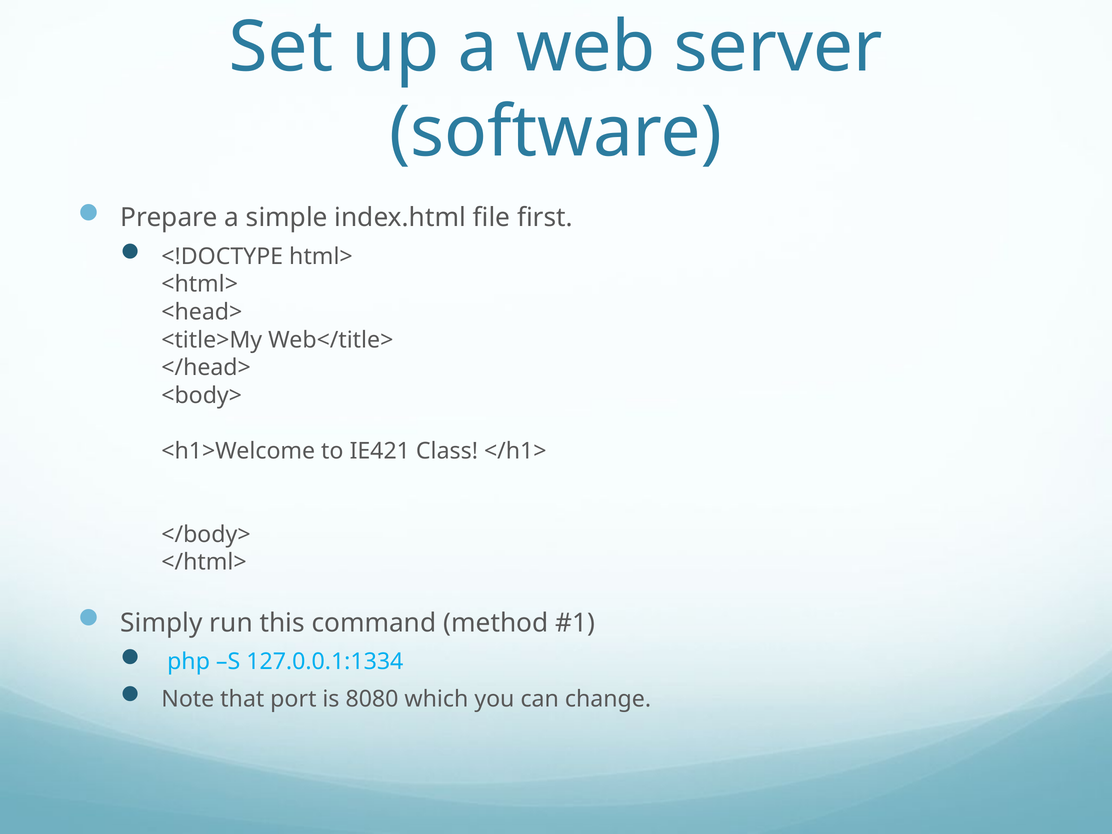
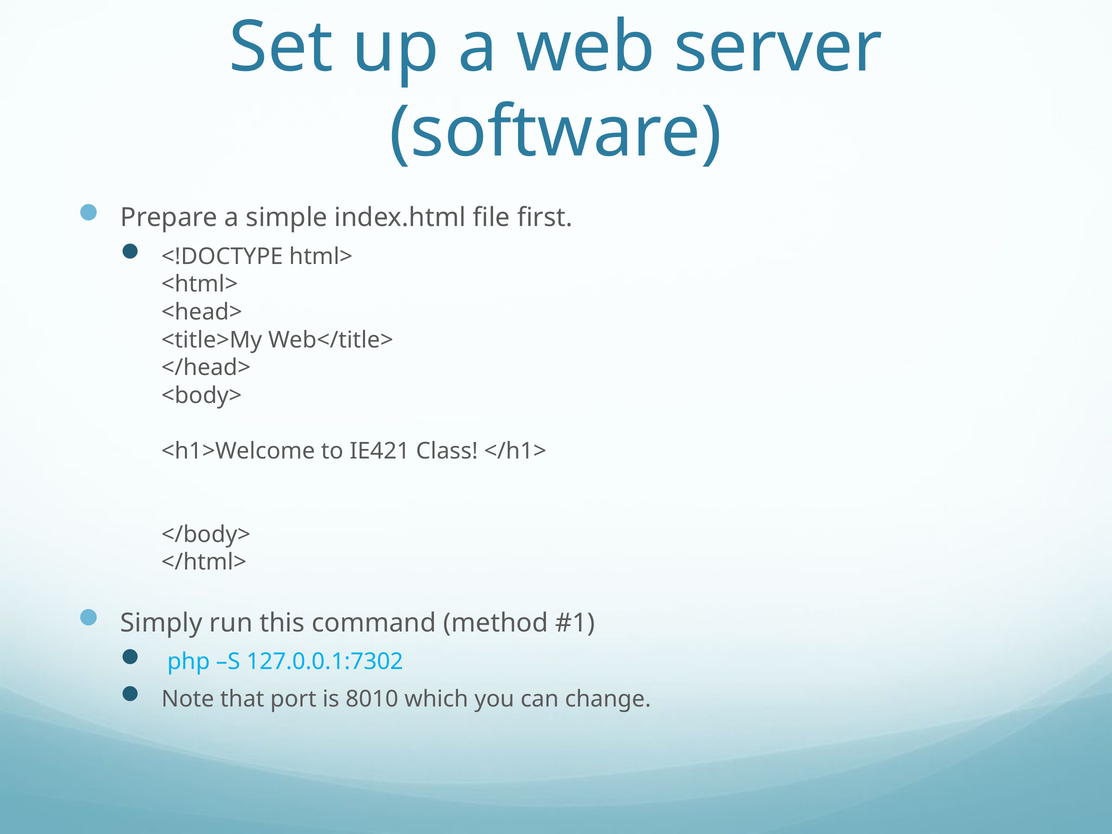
127.0.0.1:1334: 127.0.0.1:1334 -> 127.0.0.1:7302
8080: 8080 -> 8010
